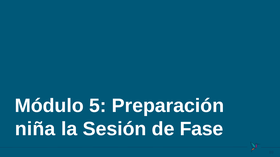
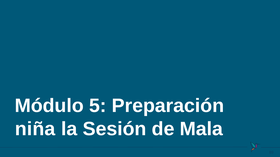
Fase: Fase -> Mala
